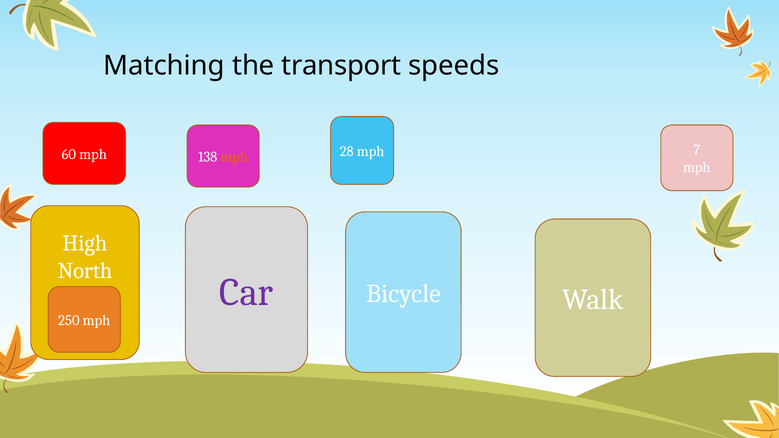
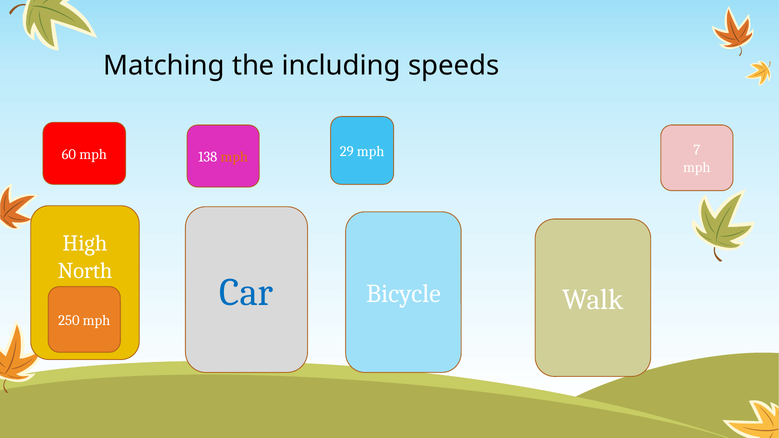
transport: transport -> including
28: 28 -> 29
Car colour: purple -> blue
